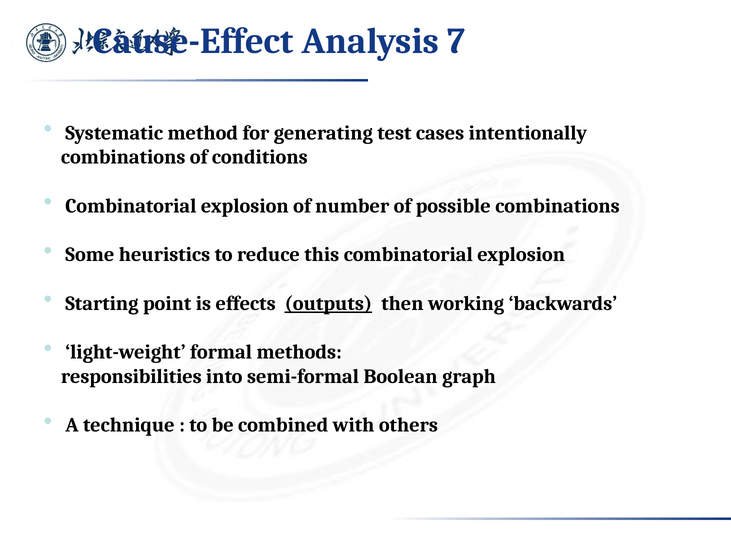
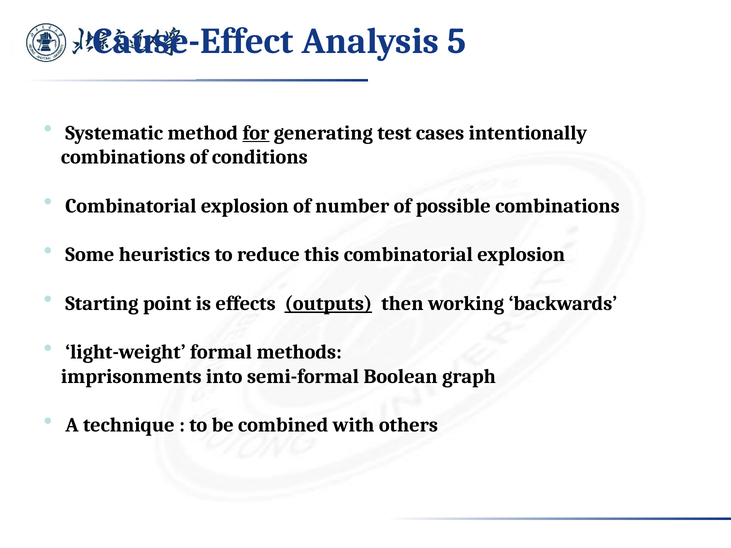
7: 7 -> 5
for underline: none -> present
responsibilities: responsibilities -> imprisonments
